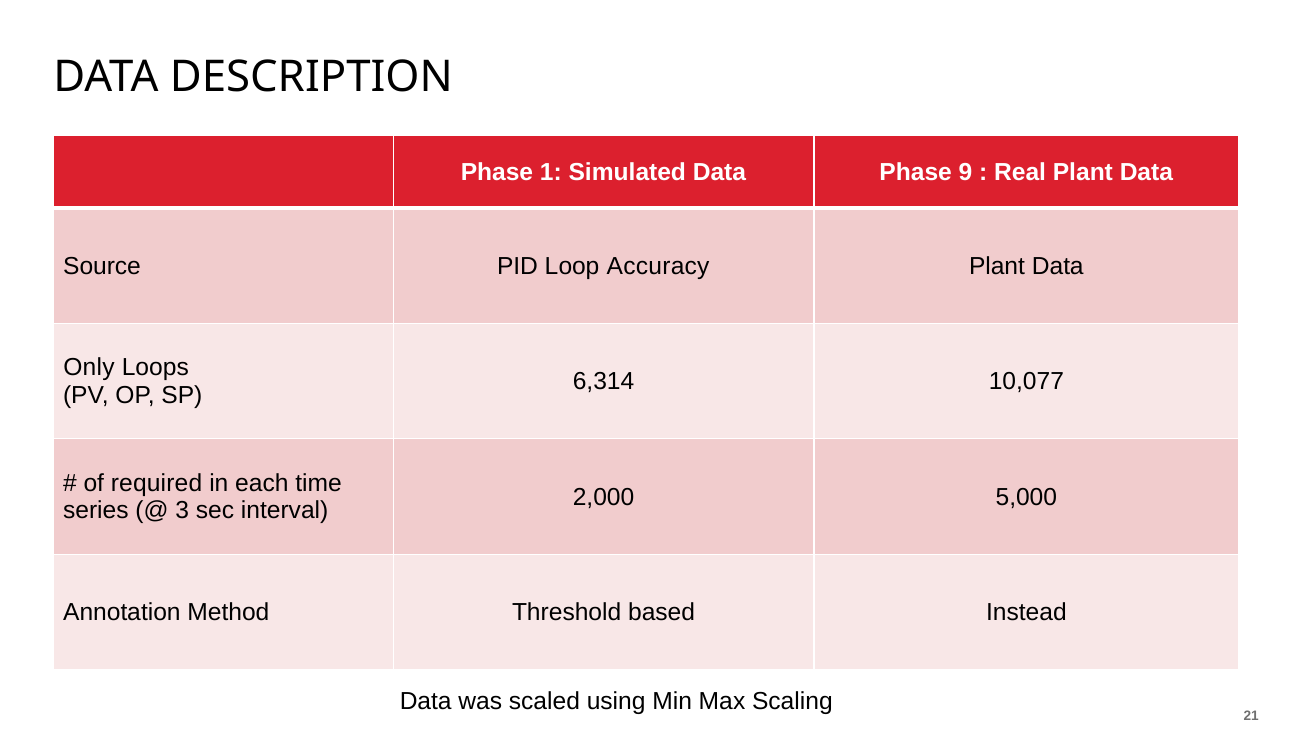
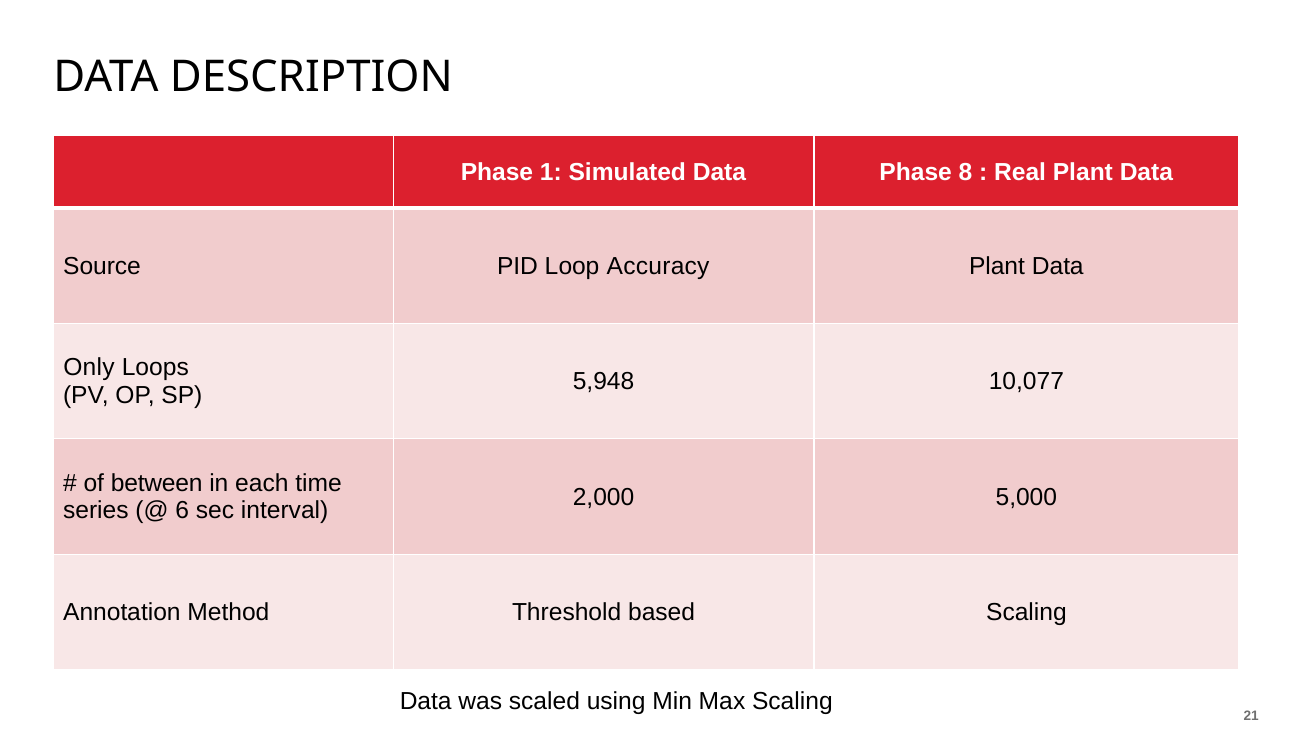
9: 9 -> 8
6,314: 6,314 -> 5,948
required: required -> between
3: 3 -> 6
based Instead: Instead -> Scaling
